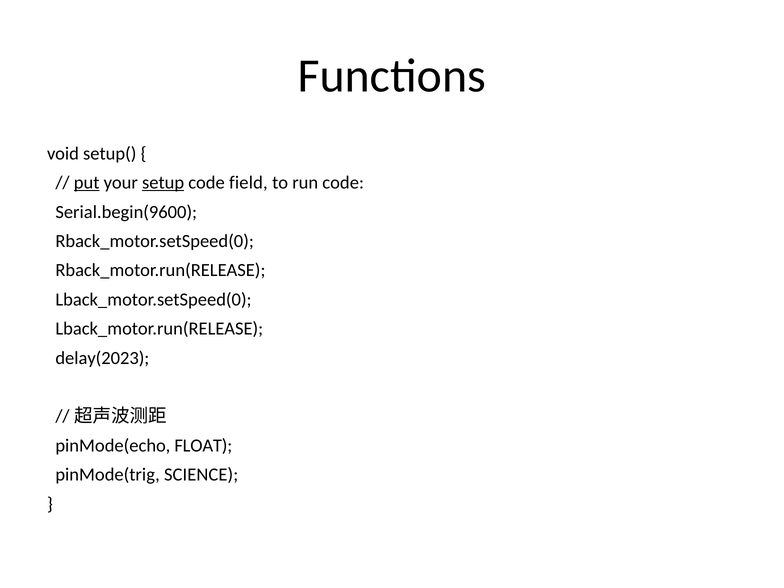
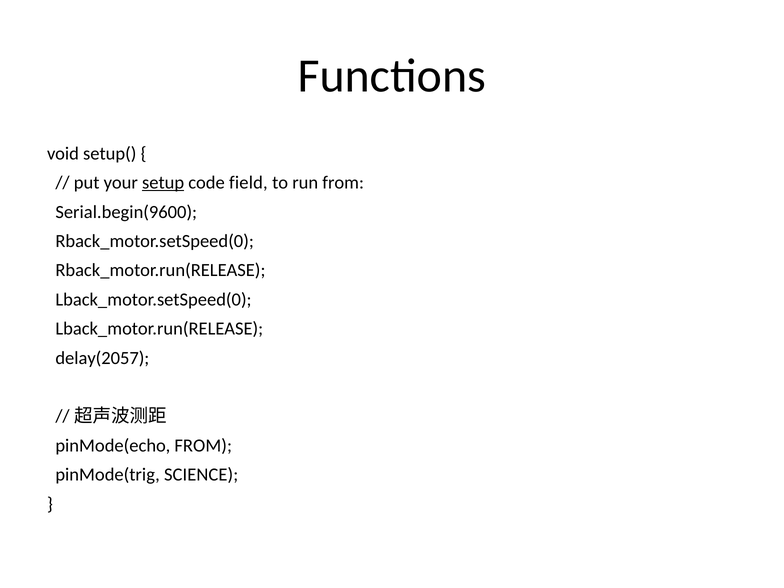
put underline: present -> none
run code: code -> from
delay(2023: delay(2023 -> delay(2057
pinMode(echo FLOAT: FLOAT -> FROM
